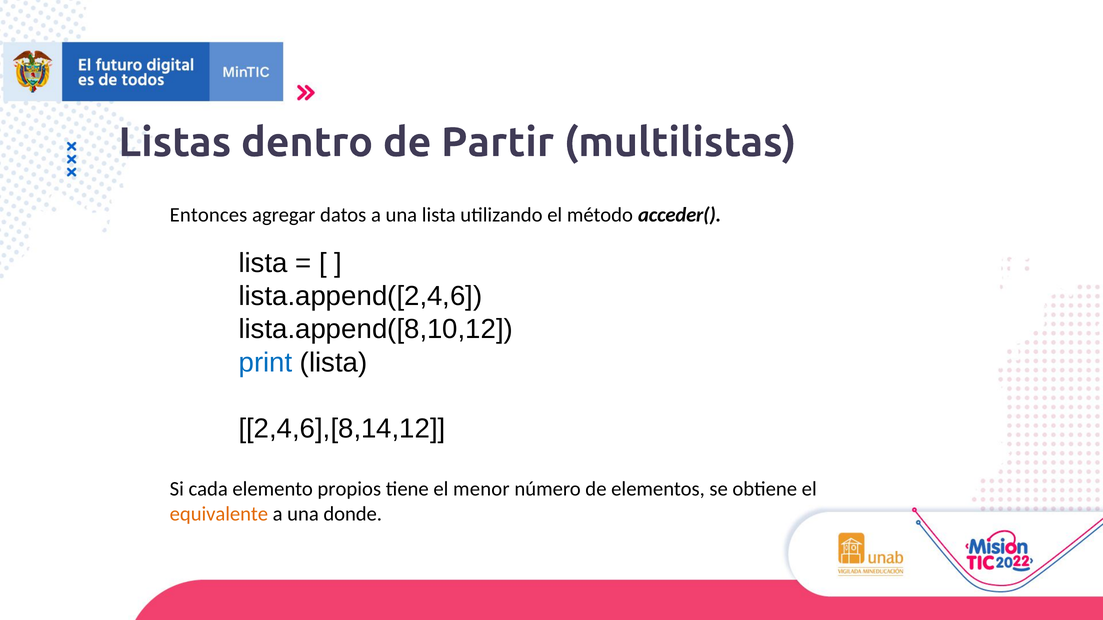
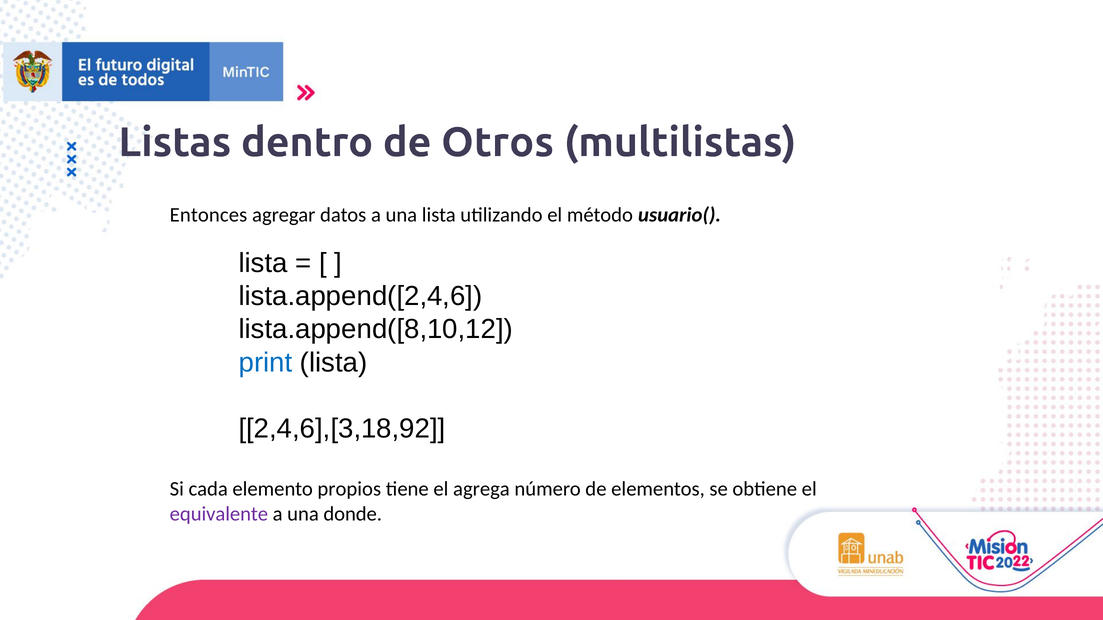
Partir: Partir -> Otros
acceder(: acceder( -> usuario(
2,4,6],[8,14,12: 2,4,6],[8,14,12 -> 2,4,6],[3,18,92
menor: menor -> agrega
equivalente colour: orange -> purple
